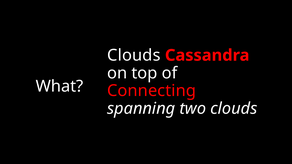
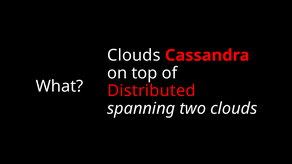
Connecting: Connecting -> Distributed
